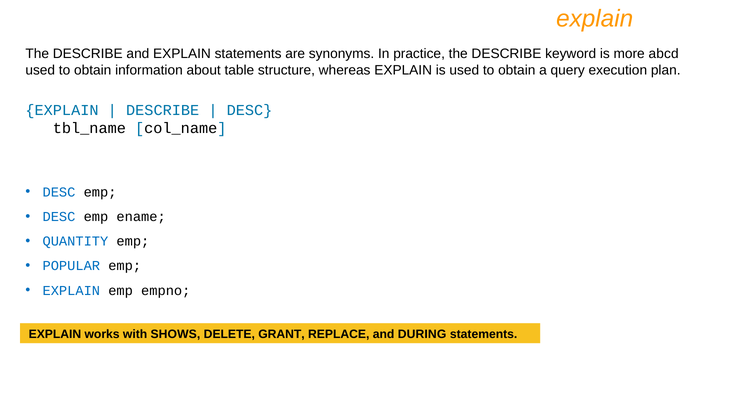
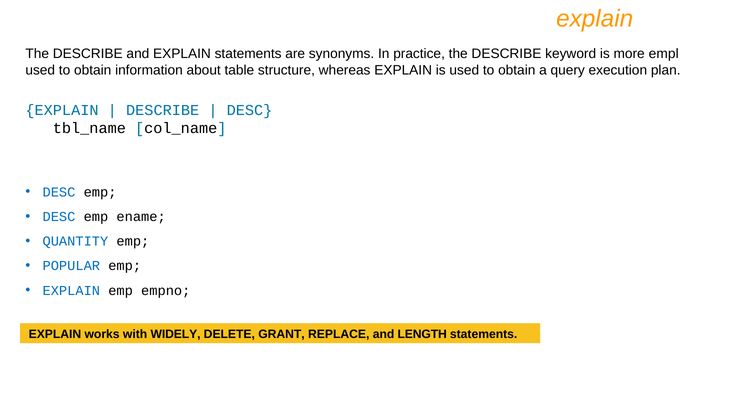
abcd: abcd -> empl
SHOWS: SHOWS -> WIDELY
DURING: DURING -> LENGTH
